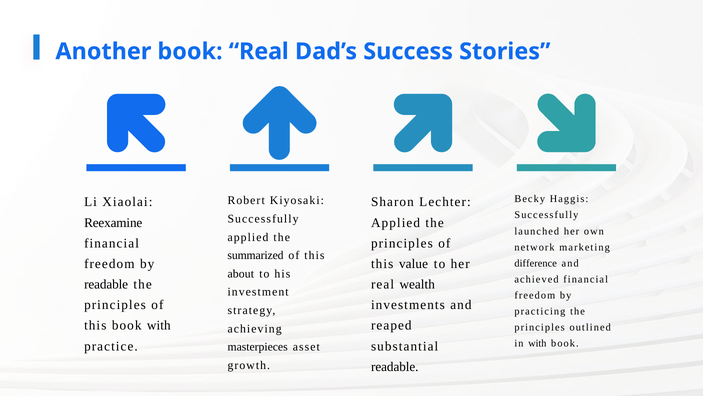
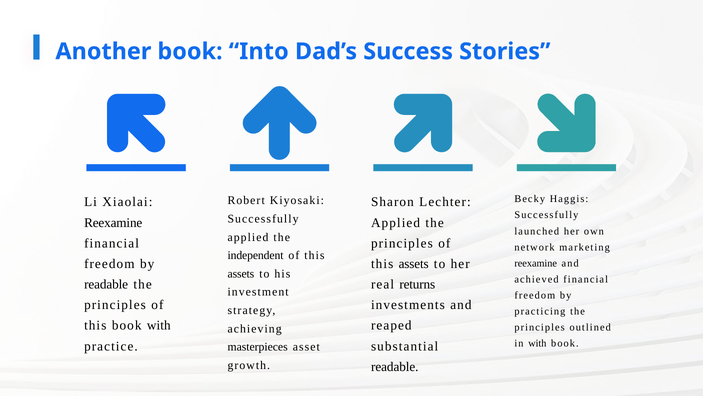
book Real: Real -> Into
summarized: summarized -> independent
value at (414, 263): value -> assets
difference at (536, 263): difference -> reexamine
about at (241, 273): about -> assets
wealth: wealth -> returns
